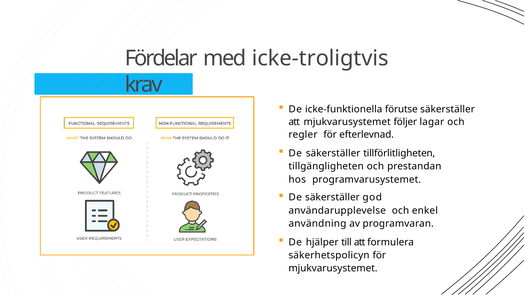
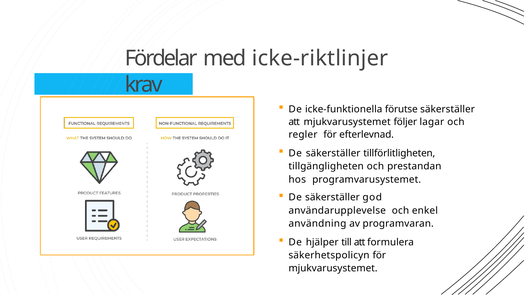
icke-troligtvis: icke-troligtvis -> icke-riktlinjer
